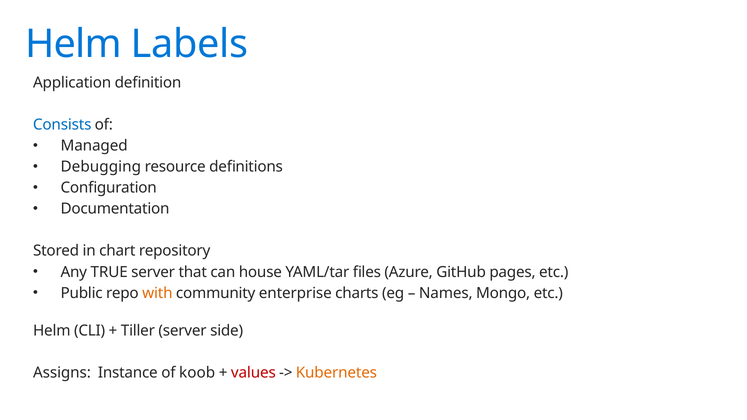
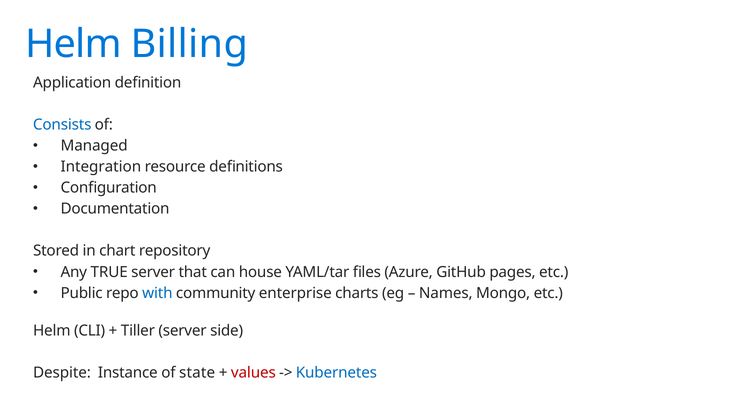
Labels: Labels -> Billing
Debugging: Debugging -> Integration
with colour: orange -> blue
Assigns: Assigns -> Despite
koob: koob -> state
Kubernetes colour: orange -> blue
